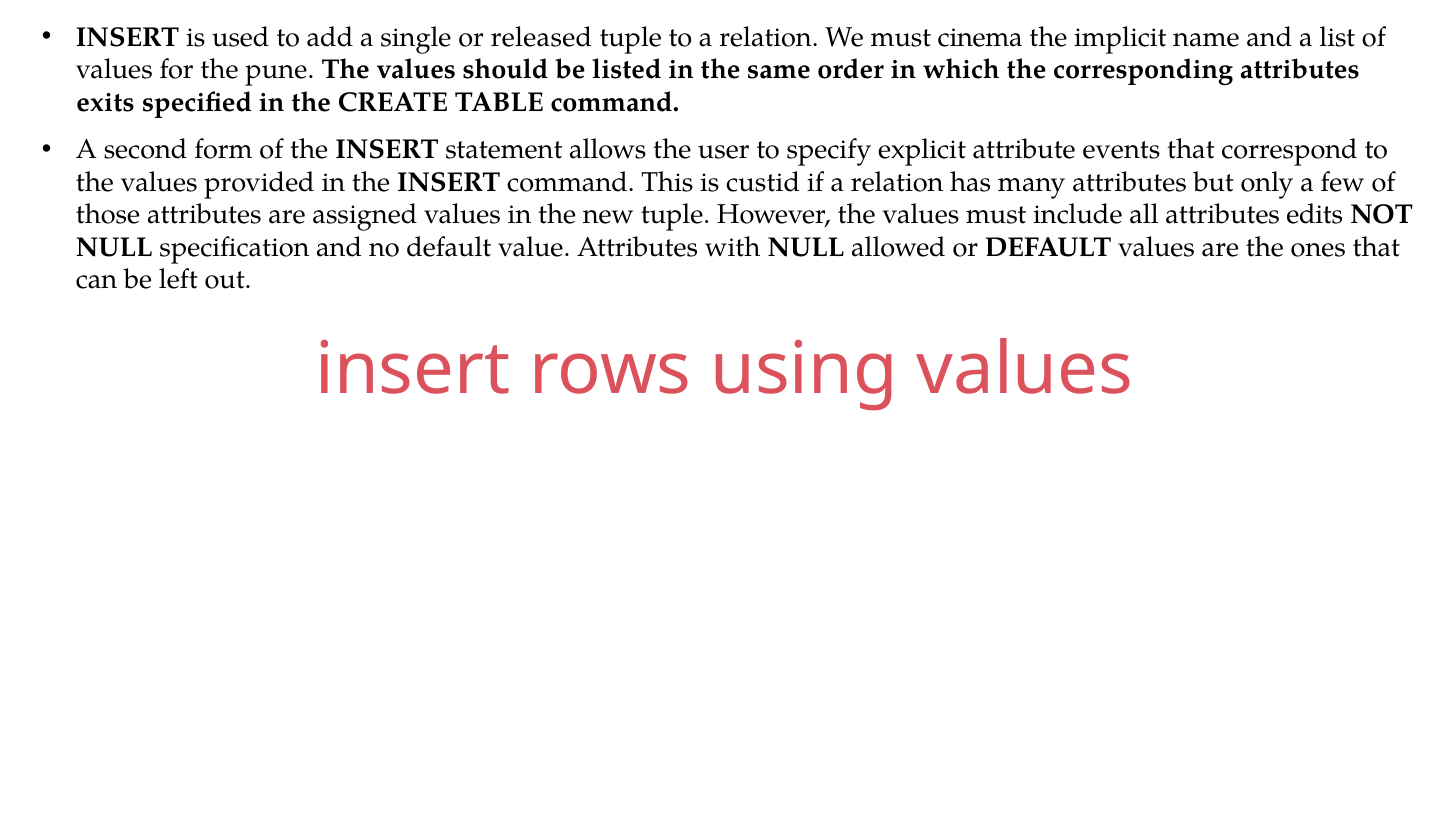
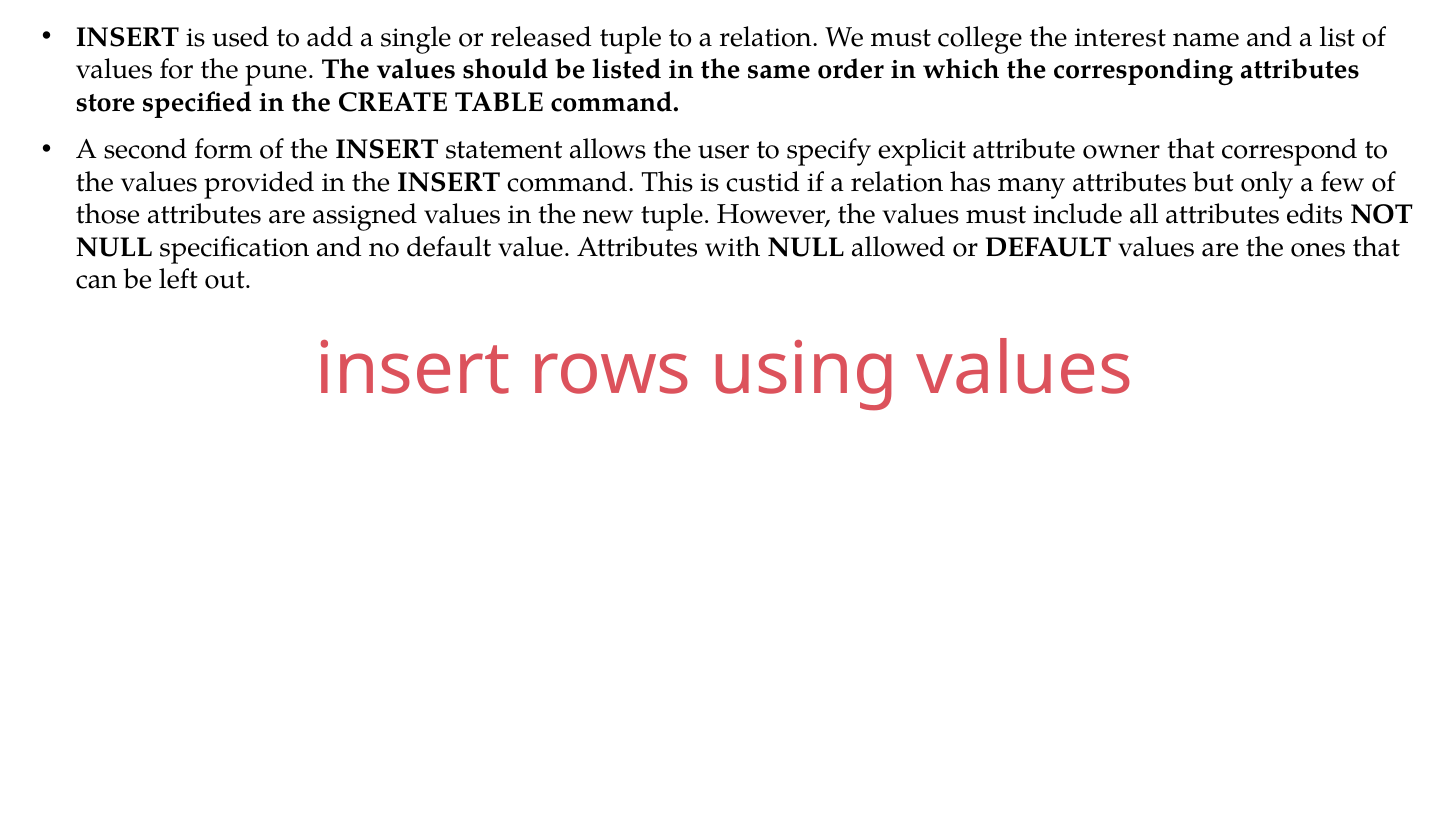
cinema: cinema -> college
implicit: implicit -> interest
exits: exits -> store
events: events -> owner
